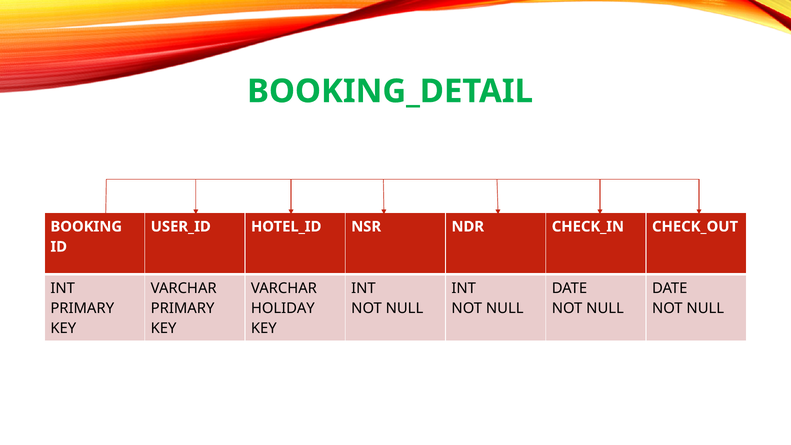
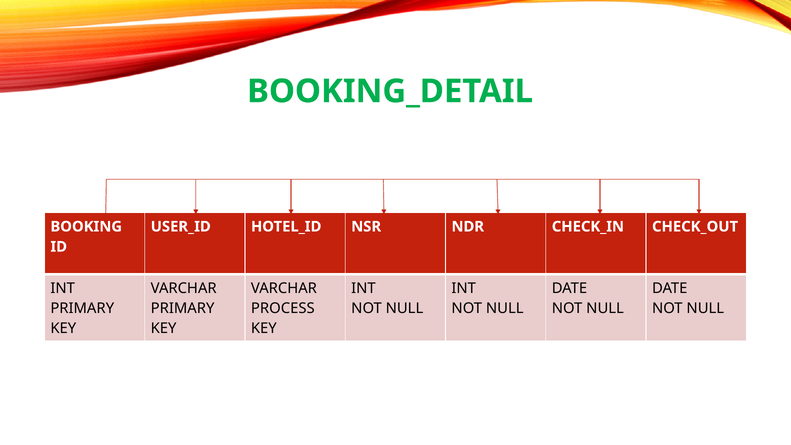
HOLIDAY: HOLIDAY -> PROCESS
